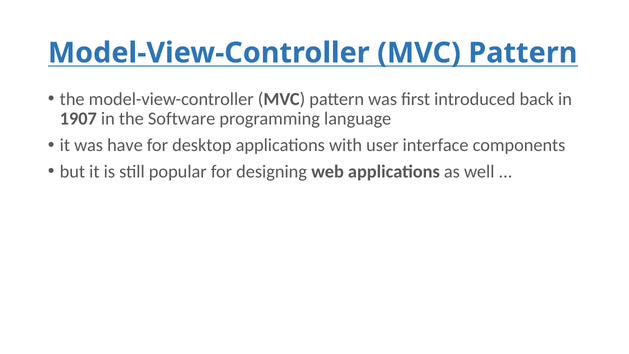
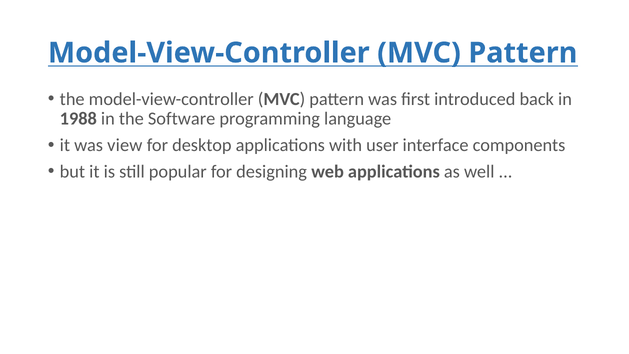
1907: 1907 -> 1988
have: have -> view
